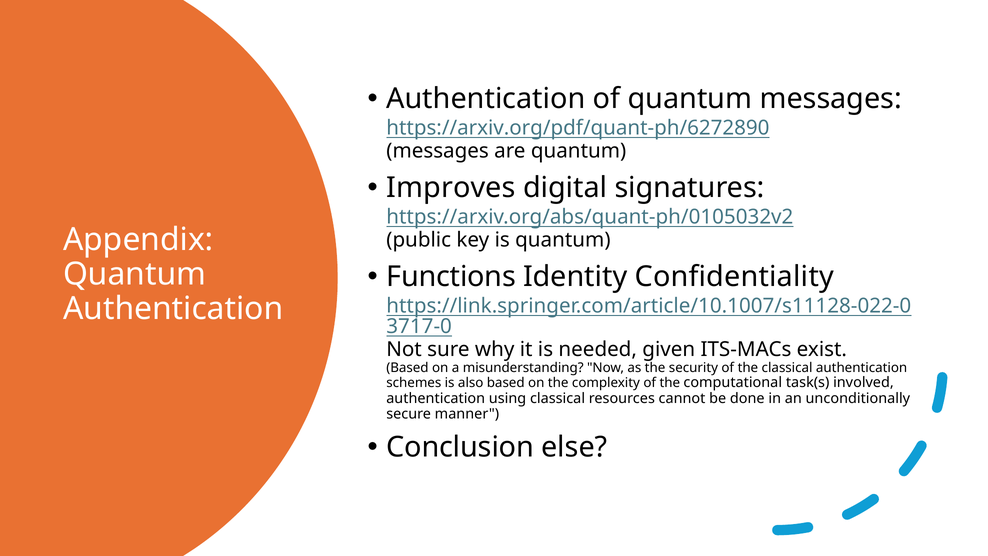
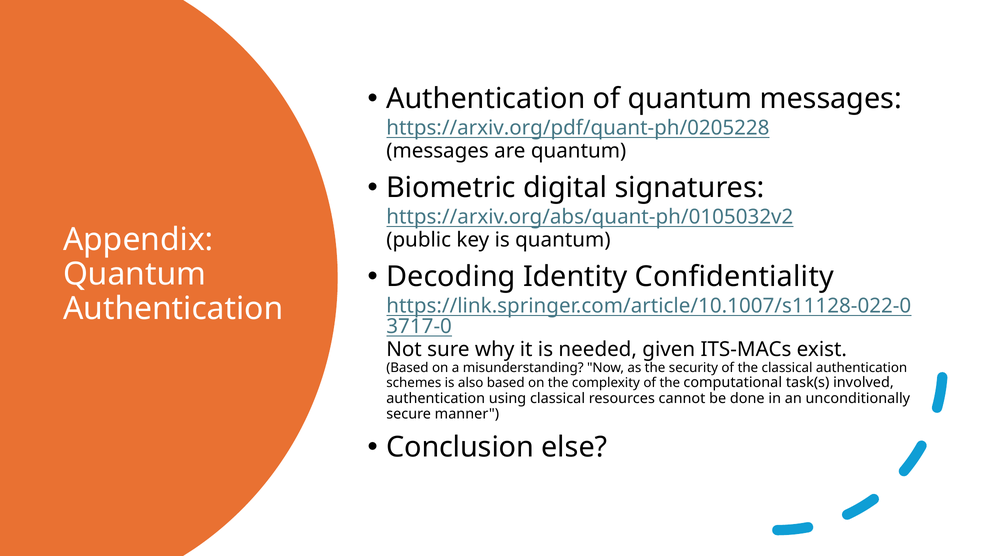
https://arxiv.org/pdf/quant-ph/6272890: https://arxiv.org/pdf/quant-ph/6272890 -> https://arxiv.org/pdf/quant-ph/0205228
Improves: Improves -> Biometric
Functions: Functions -> Decoding
